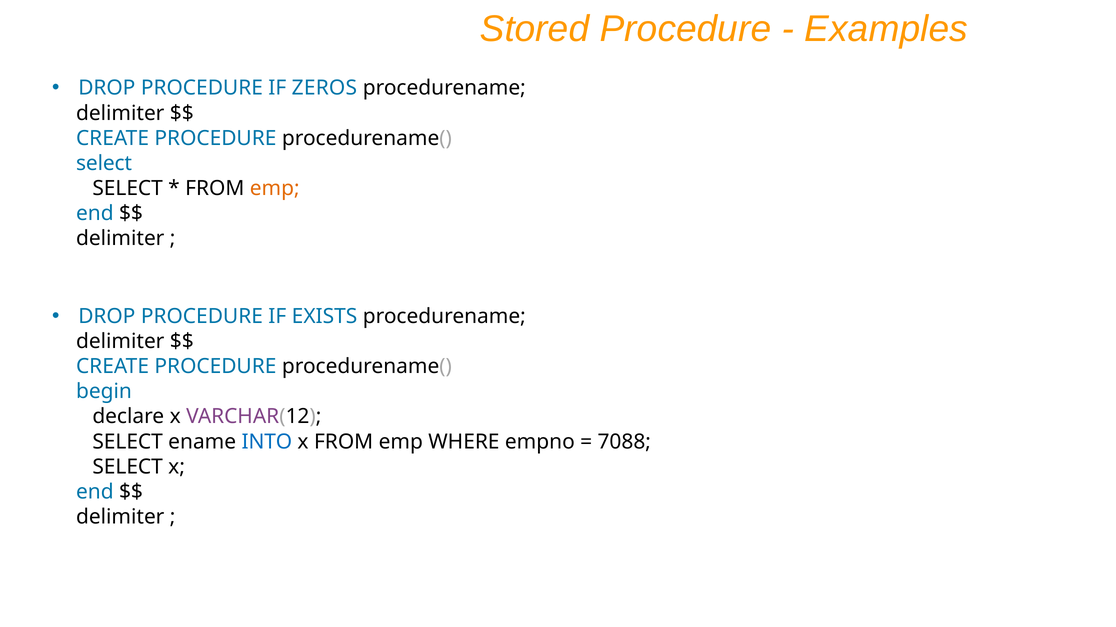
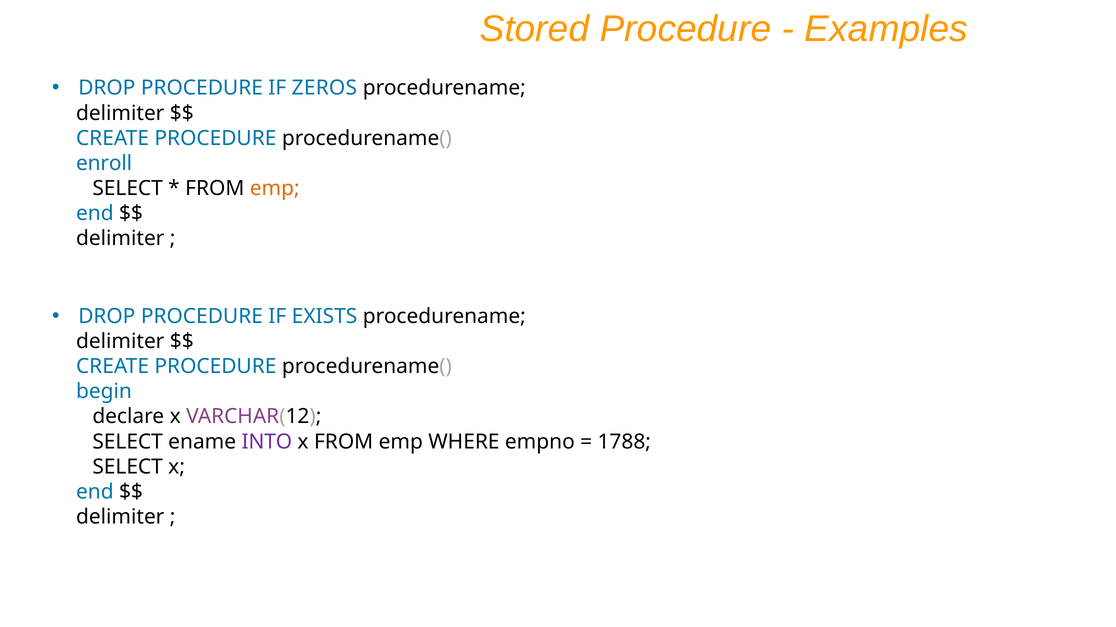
select at (104, 163): select -> enroll
INTO colour: blue -> purple
7088: 7088 -> 1788
